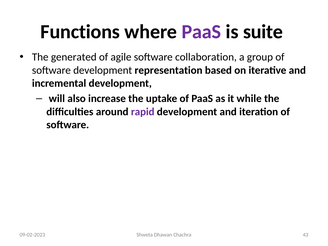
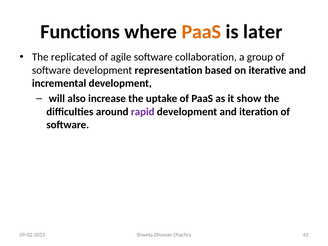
PaaS at (201, 32) colour: purple -> orange
suite: suite -> later
generated: generated -> replicated
while: while -> show
